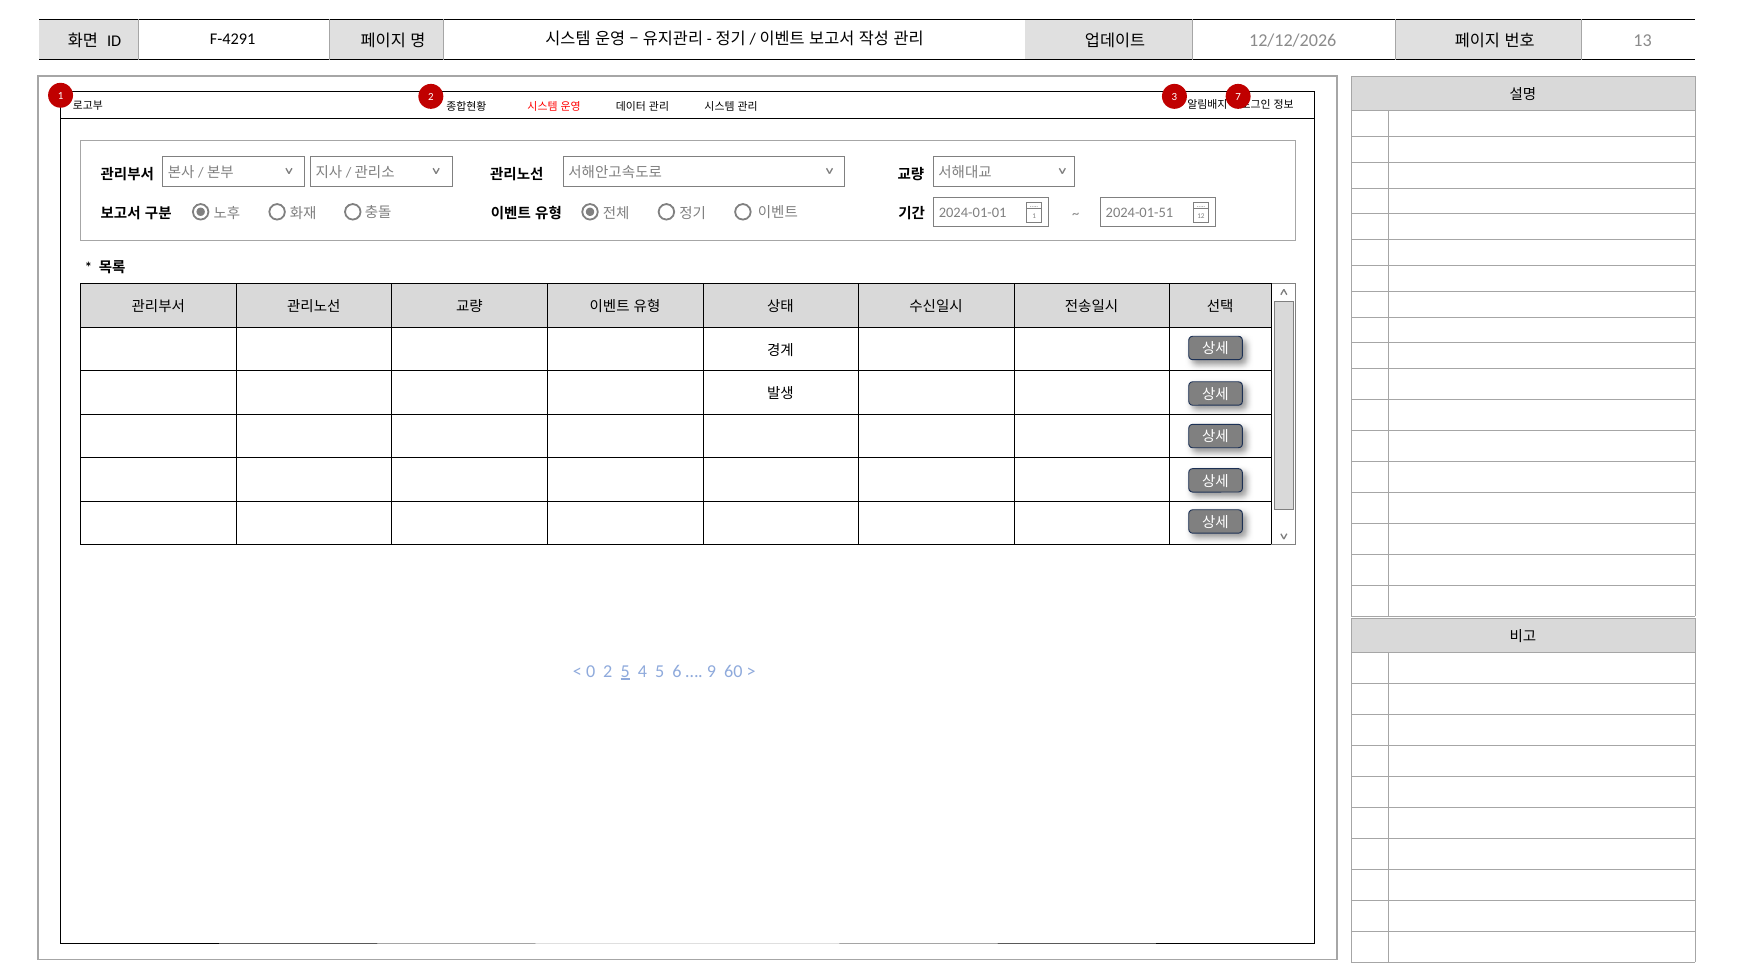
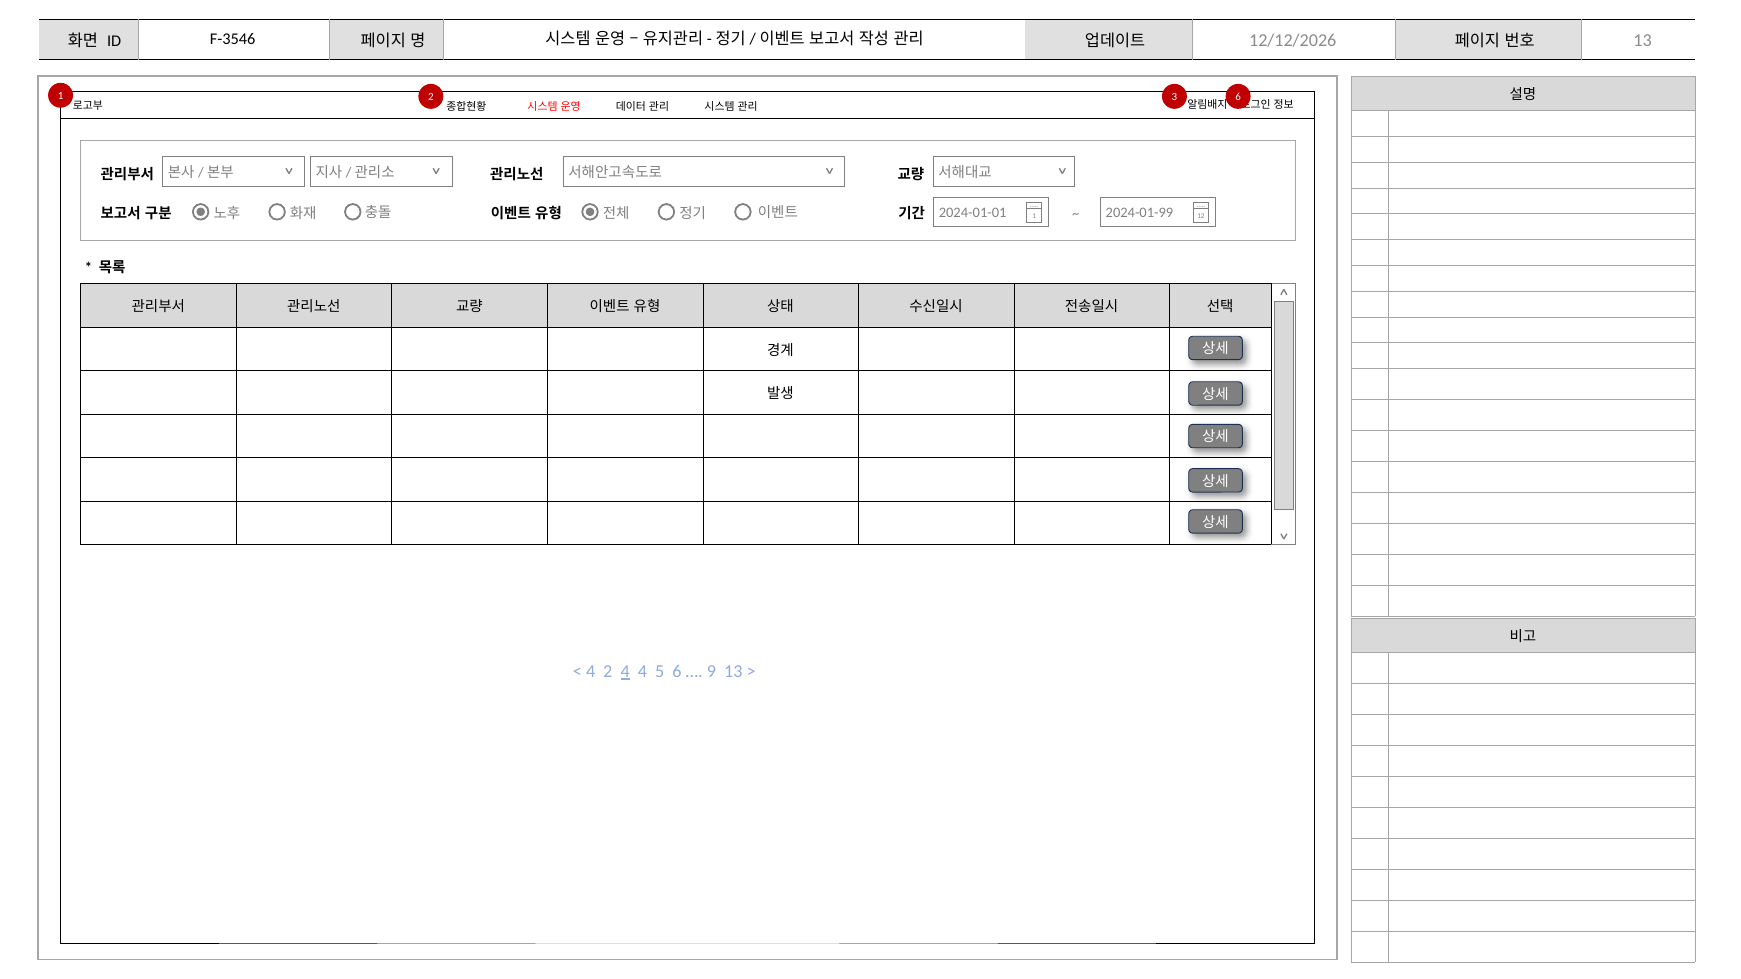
F-4291: F-4291 -> F-3546
3 7: 7 -> 6
2024-01-51: 2024-01-51 -> 2024-01-99
0 at (591, 671): 0 -> 4
2 5: 5 -> 4
9 60: 60 -> 13
